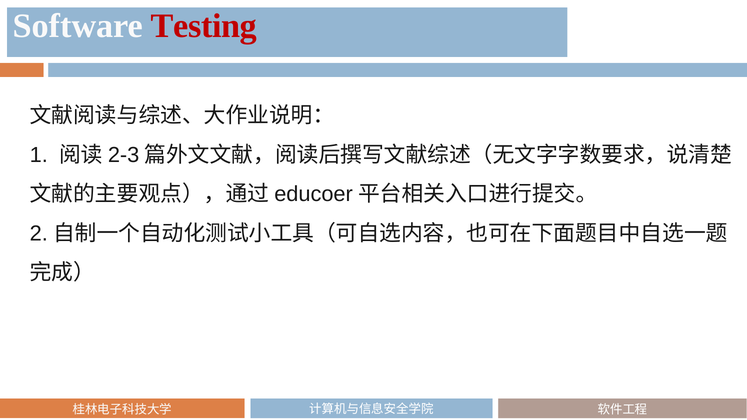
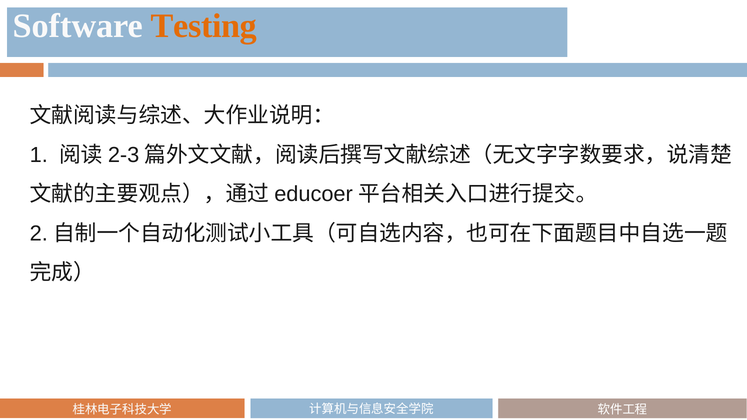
Testing colour: red -> orange
